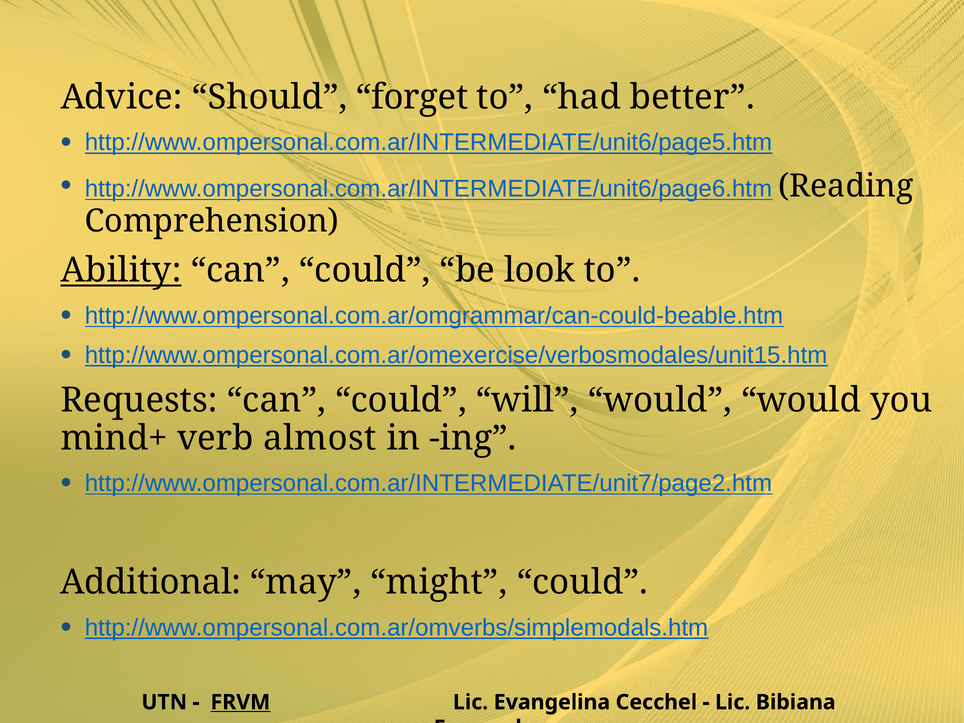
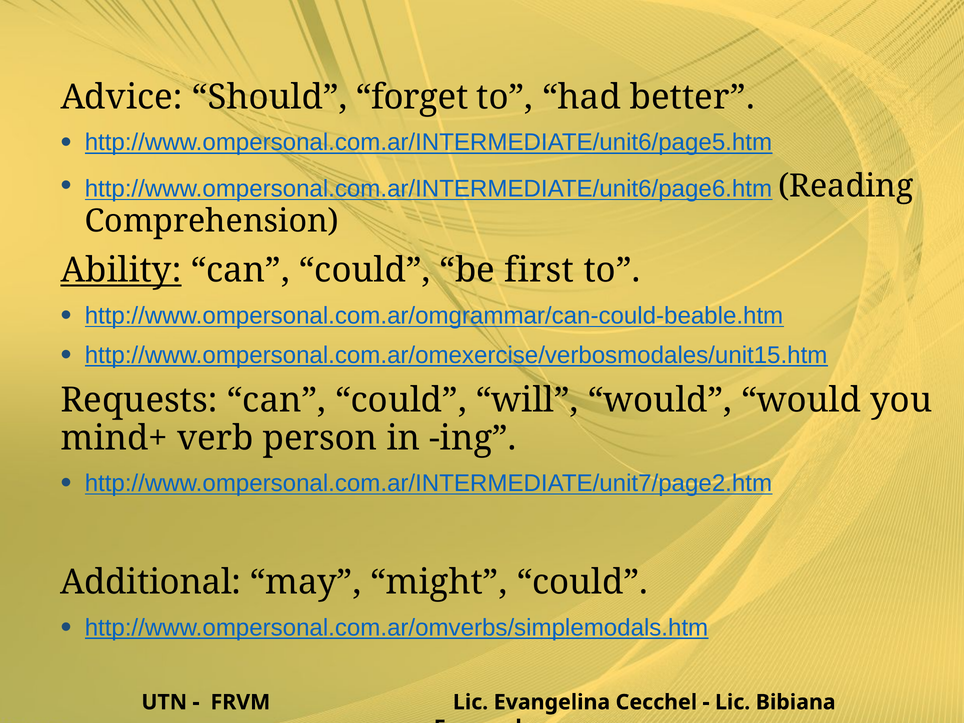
look: look -> first
almost: almost -> person
FRVM underline: present -> none
